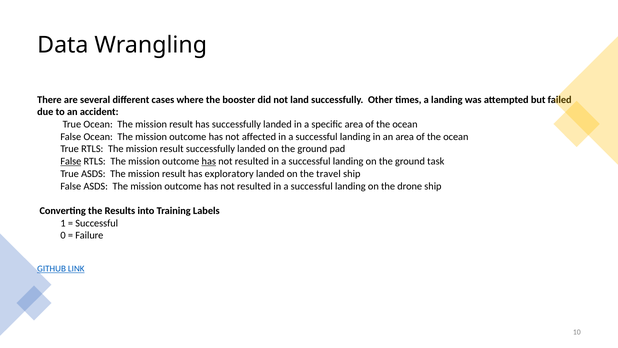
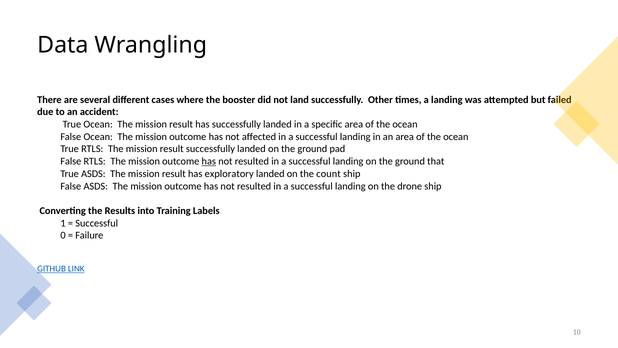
False at (71, 161) underline: present -> none
task: task -> that
travel: travel -> count
